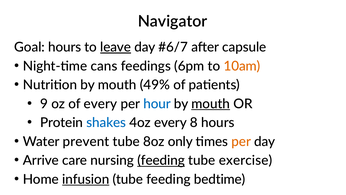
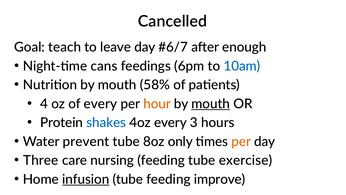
Navigator: Navigator -> Cancelled
Goal hours: hours -> teach
leave underline: present -> none
capsule: capsule -> enough
10am colour: orange -> blue
49%: 49% -> 58%
9: 9 -> 4
hour colour: blue -> orange
8: 8 -> 3
Arrive: Arrive -> Three
feeding at (161, 160) underline: present -> none
bedtime: bedtime -> improve
